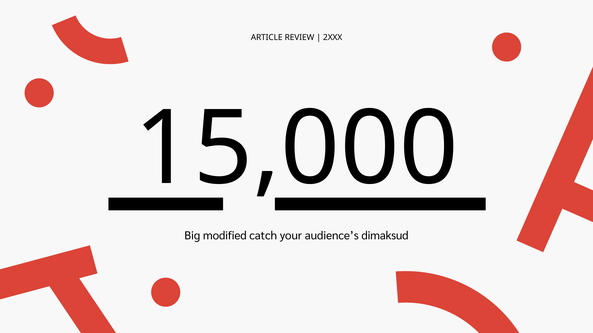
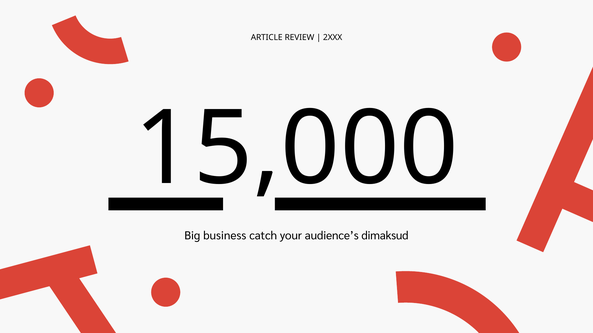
modified: modified -> business
